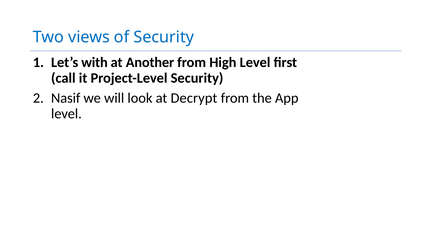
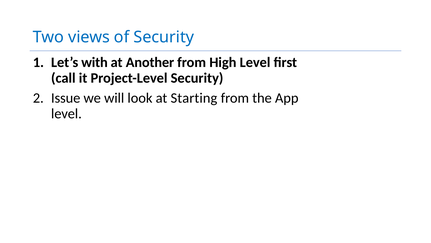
Nasif: Nasif -> Issue
Decrypt: Decrypt -> Starting
